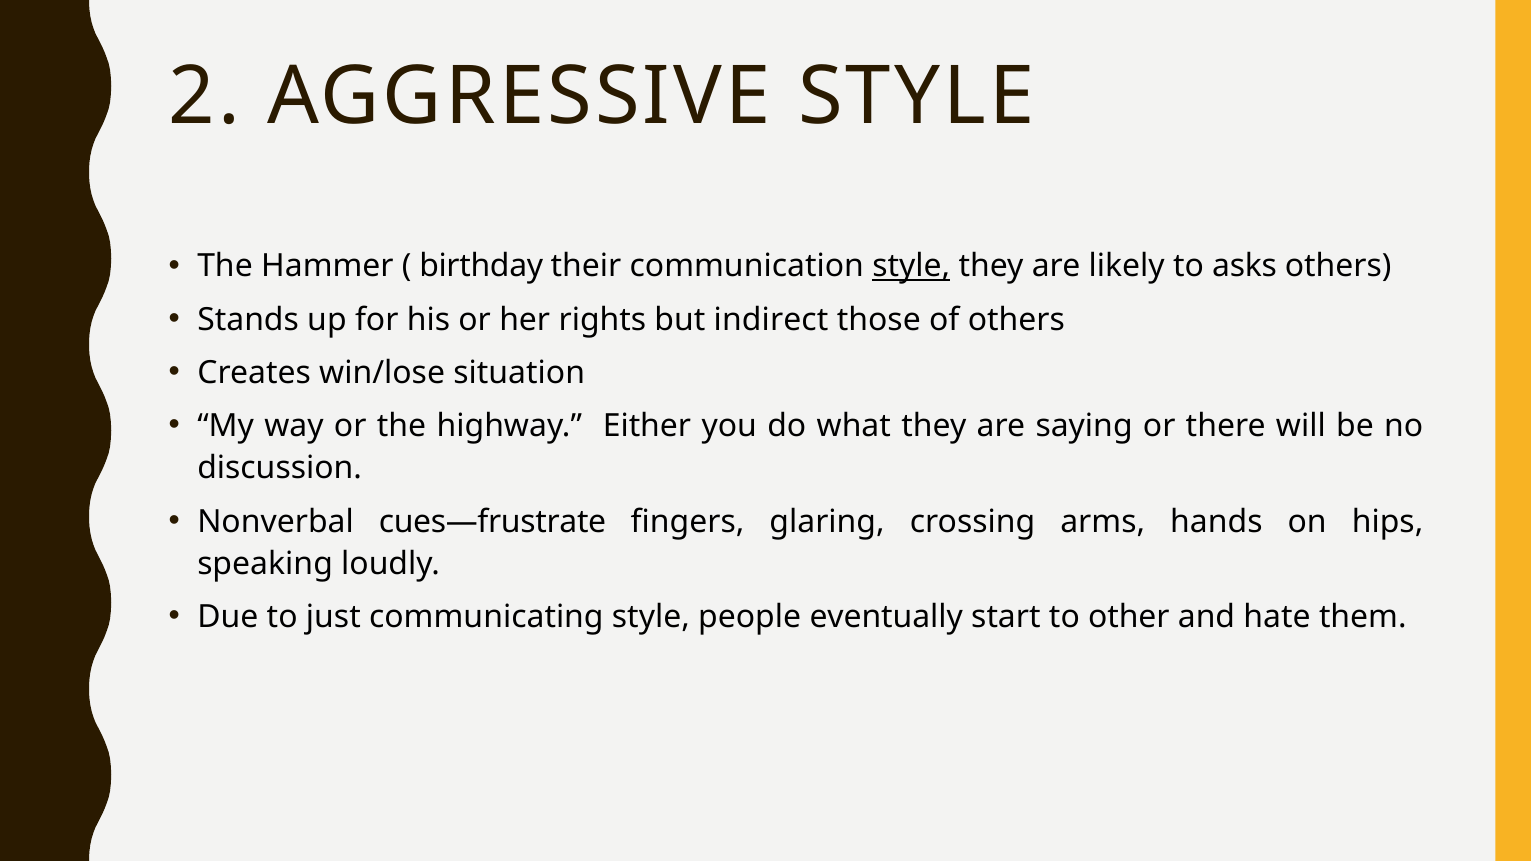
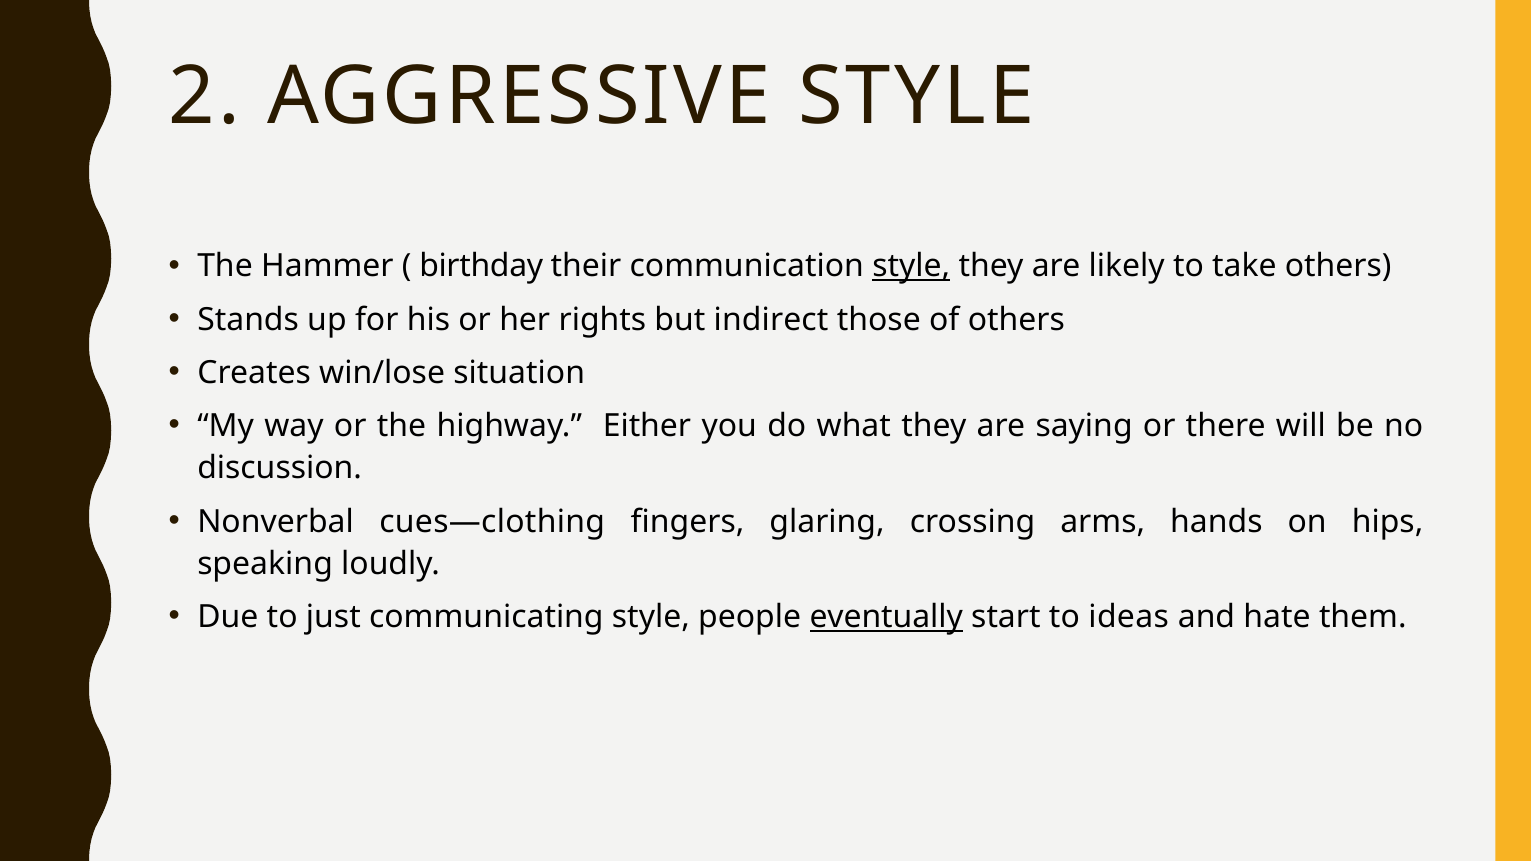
asks: asks -> take
cues—frustrate: cues—frustrate -> cues—clothing
eventually underline: none -> present
other: other -> ideas
